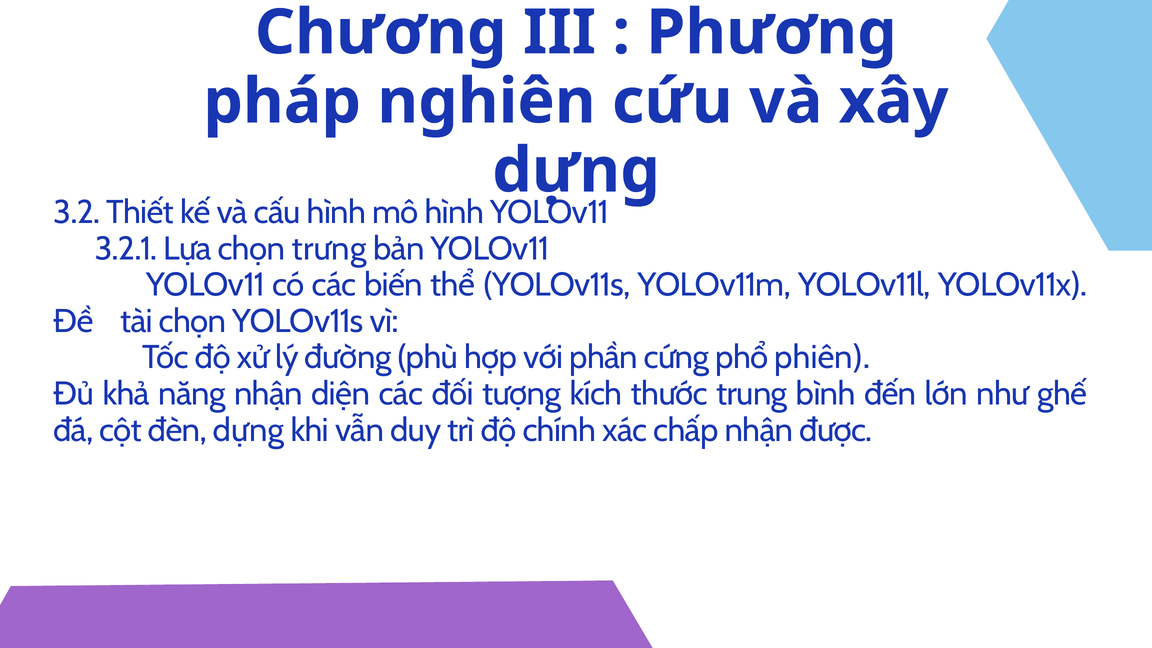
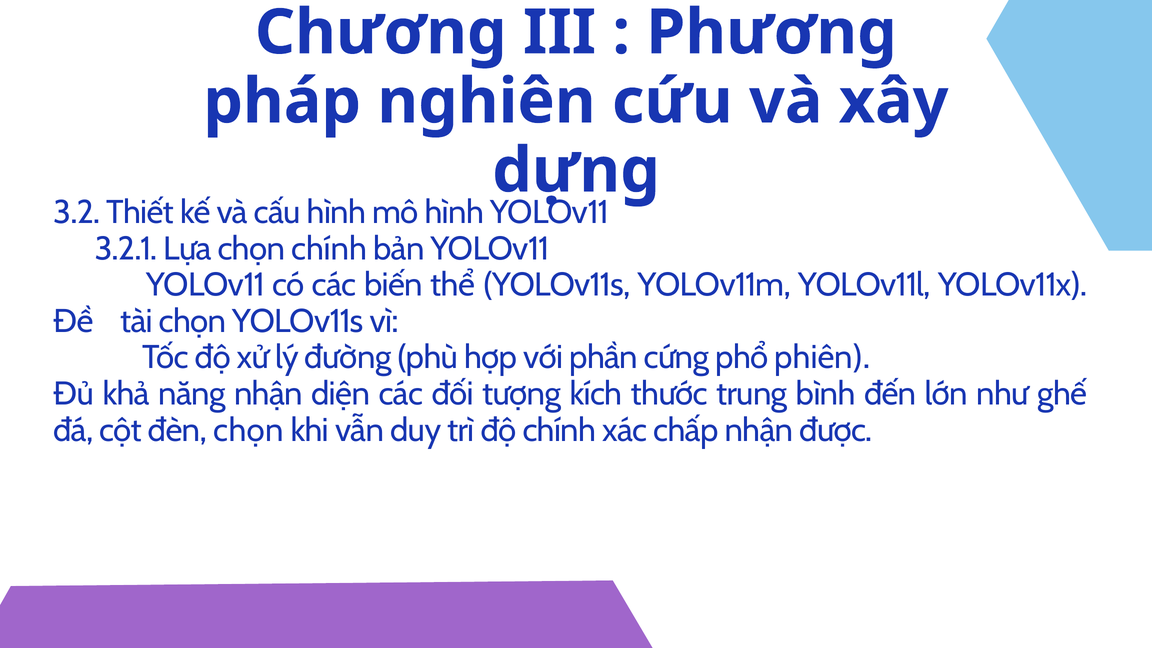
chọn trưng: trưng -> chính
đèn dựng: dựng -> chọn
